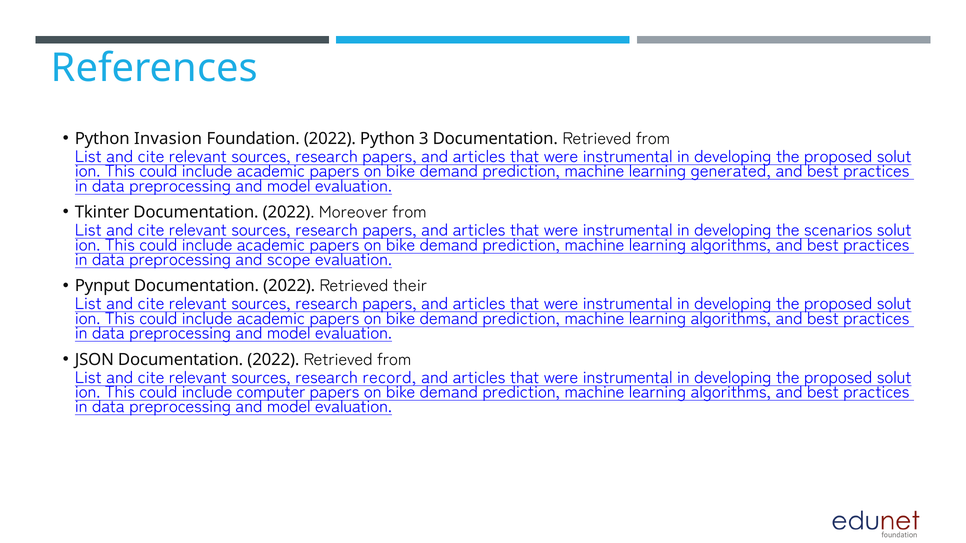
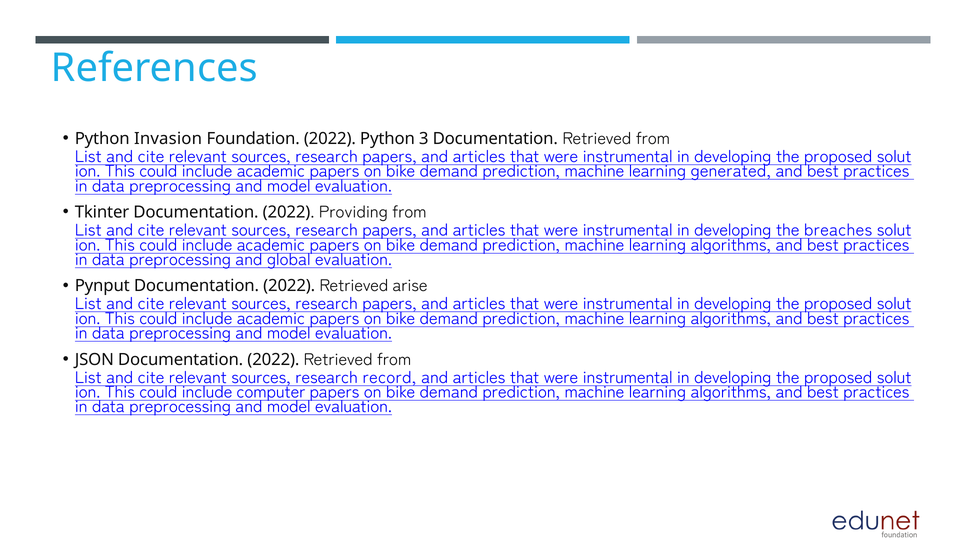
Moreover: Moreover -> Providing
scenarios: scenarios -> breaches
scope: scope -> global
their: their -> arise
